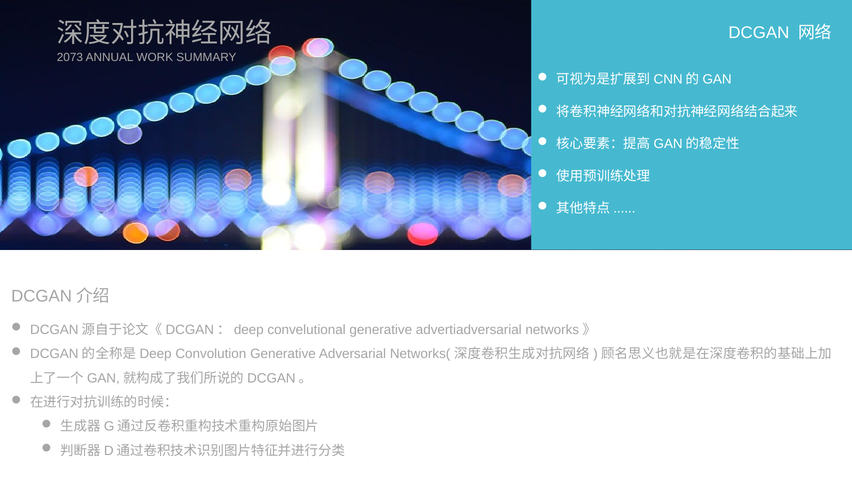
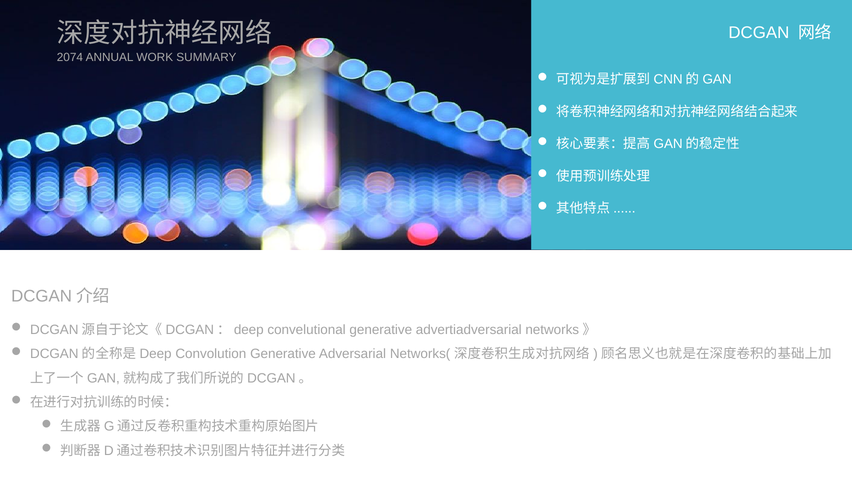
2073: 2073 -> 2074
